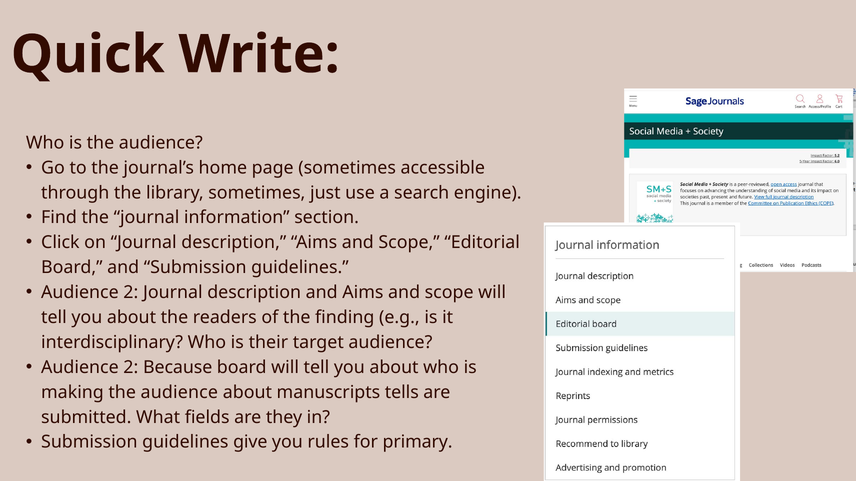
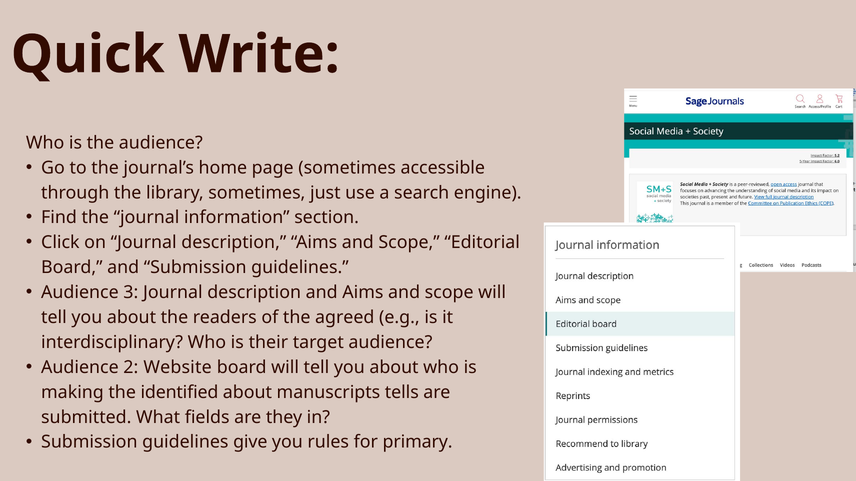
2 at (131, 293): 2 -> 3
finding: finding -> agreed
Because: Because -> Website
making the audience: audience -> identified
